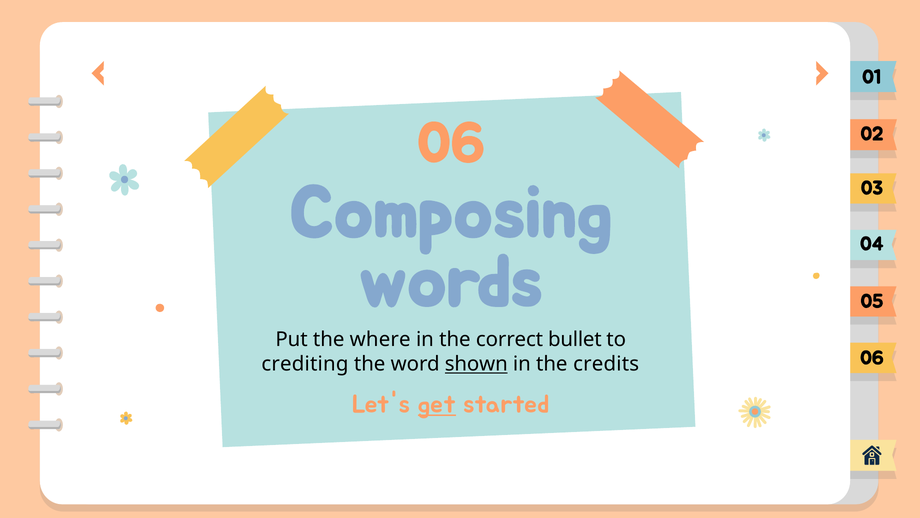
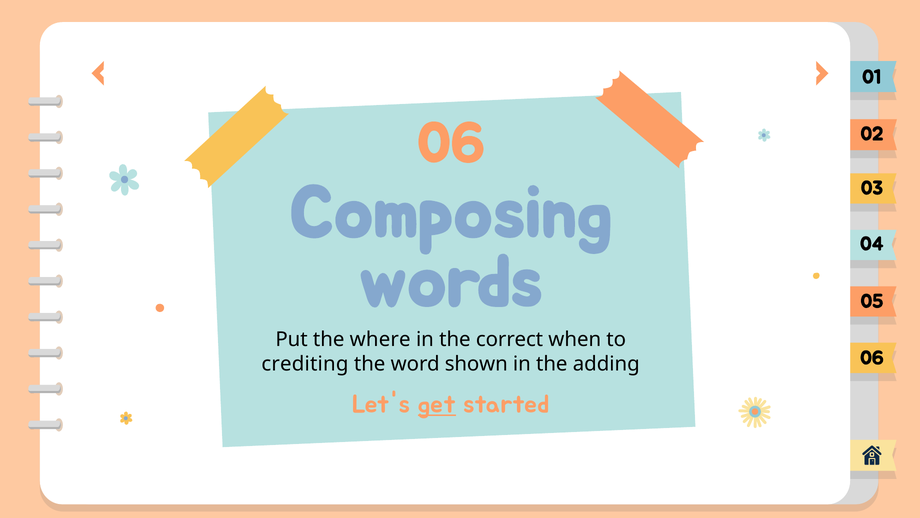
bullet: bullet -> when
shown underline: present -> none
credits: credits -> adding
